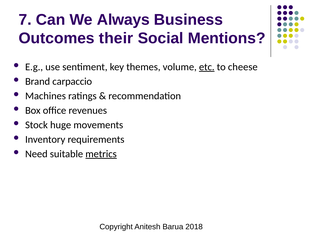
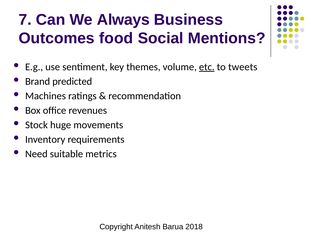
their: their -> food
cheese: cheese -> tweets
carpaccio: carpaccio -> predicted
metrics underline: present -> none
